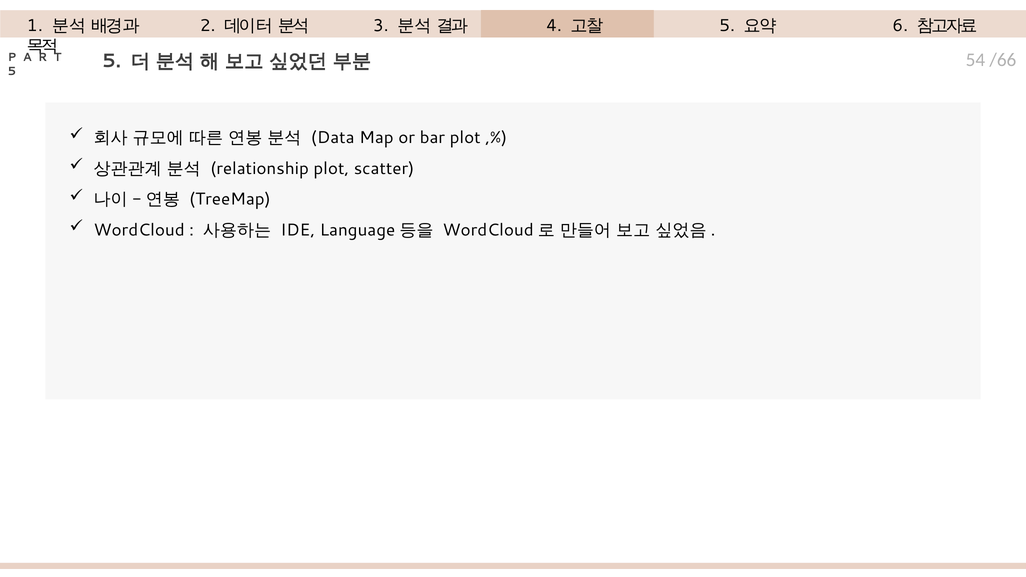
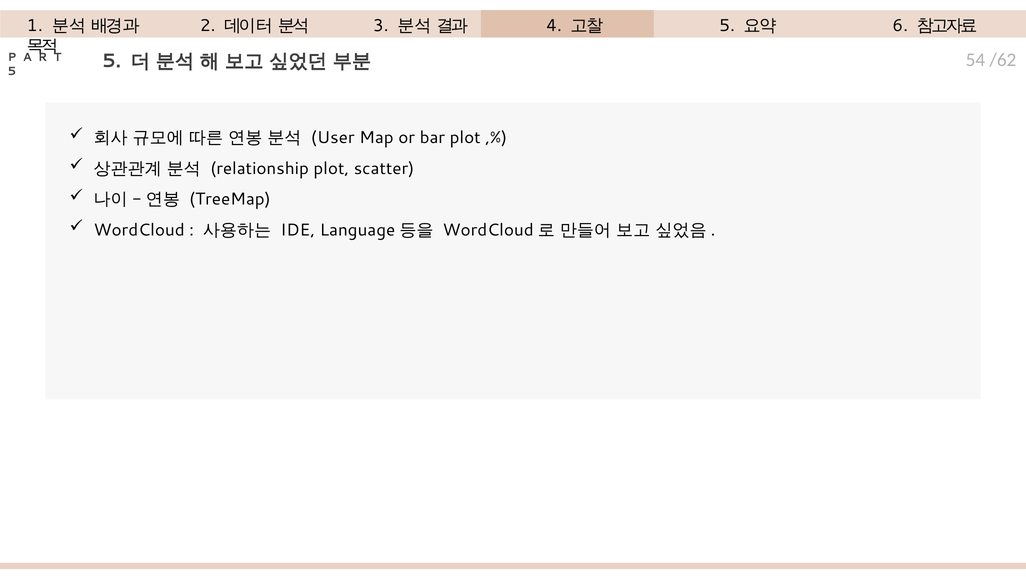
/66: /66 -> /62
Data: Data -> User
